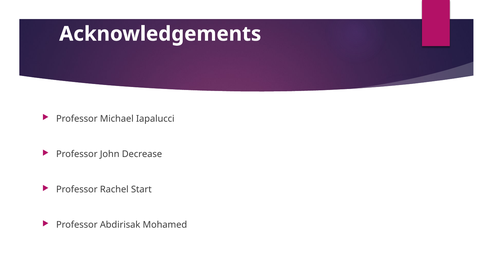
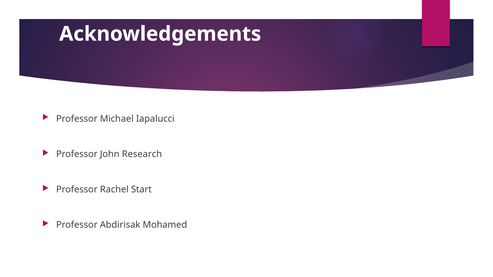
Decrease: Decrease -> Research
